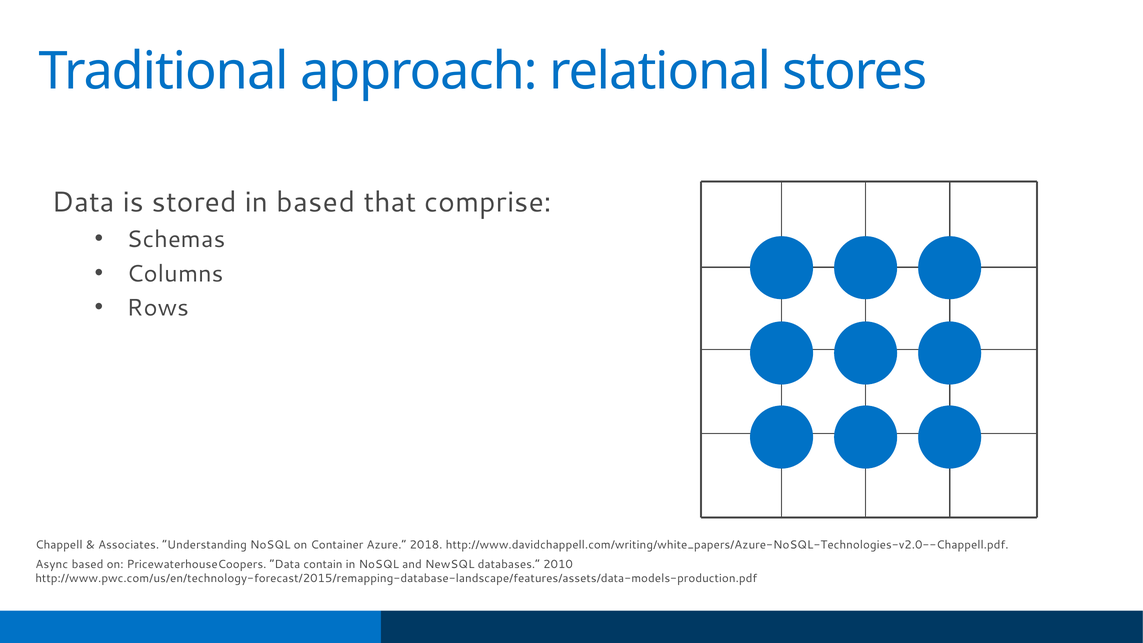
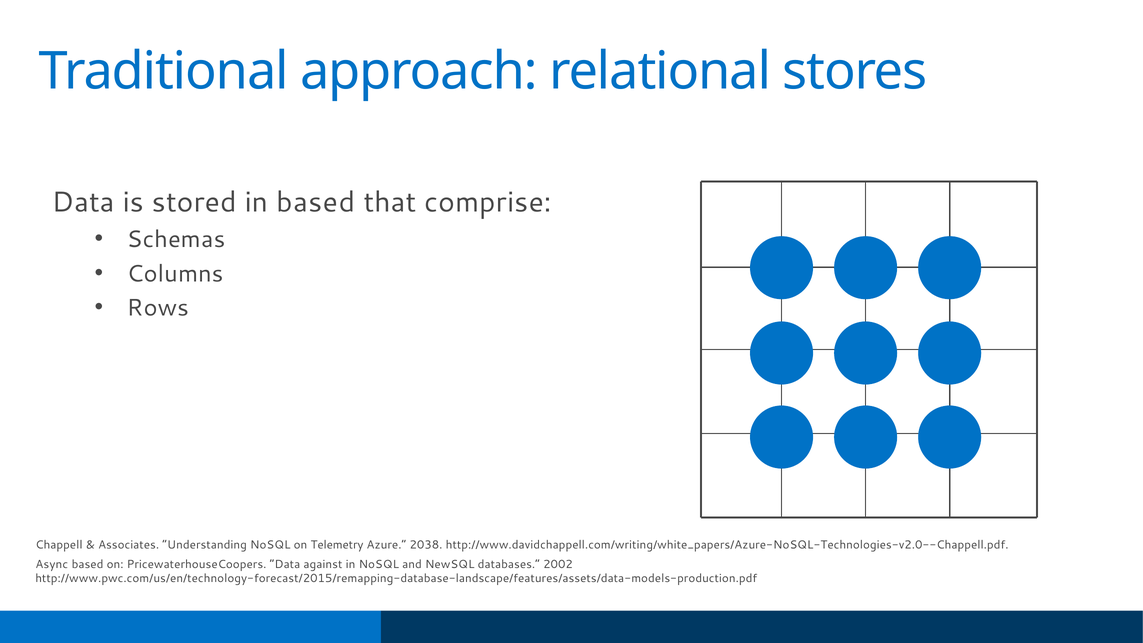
Container: Container -> Telemetry
2018: 2018 -> 2038
contain: contain -> against
2010: 2010 -> 2002
